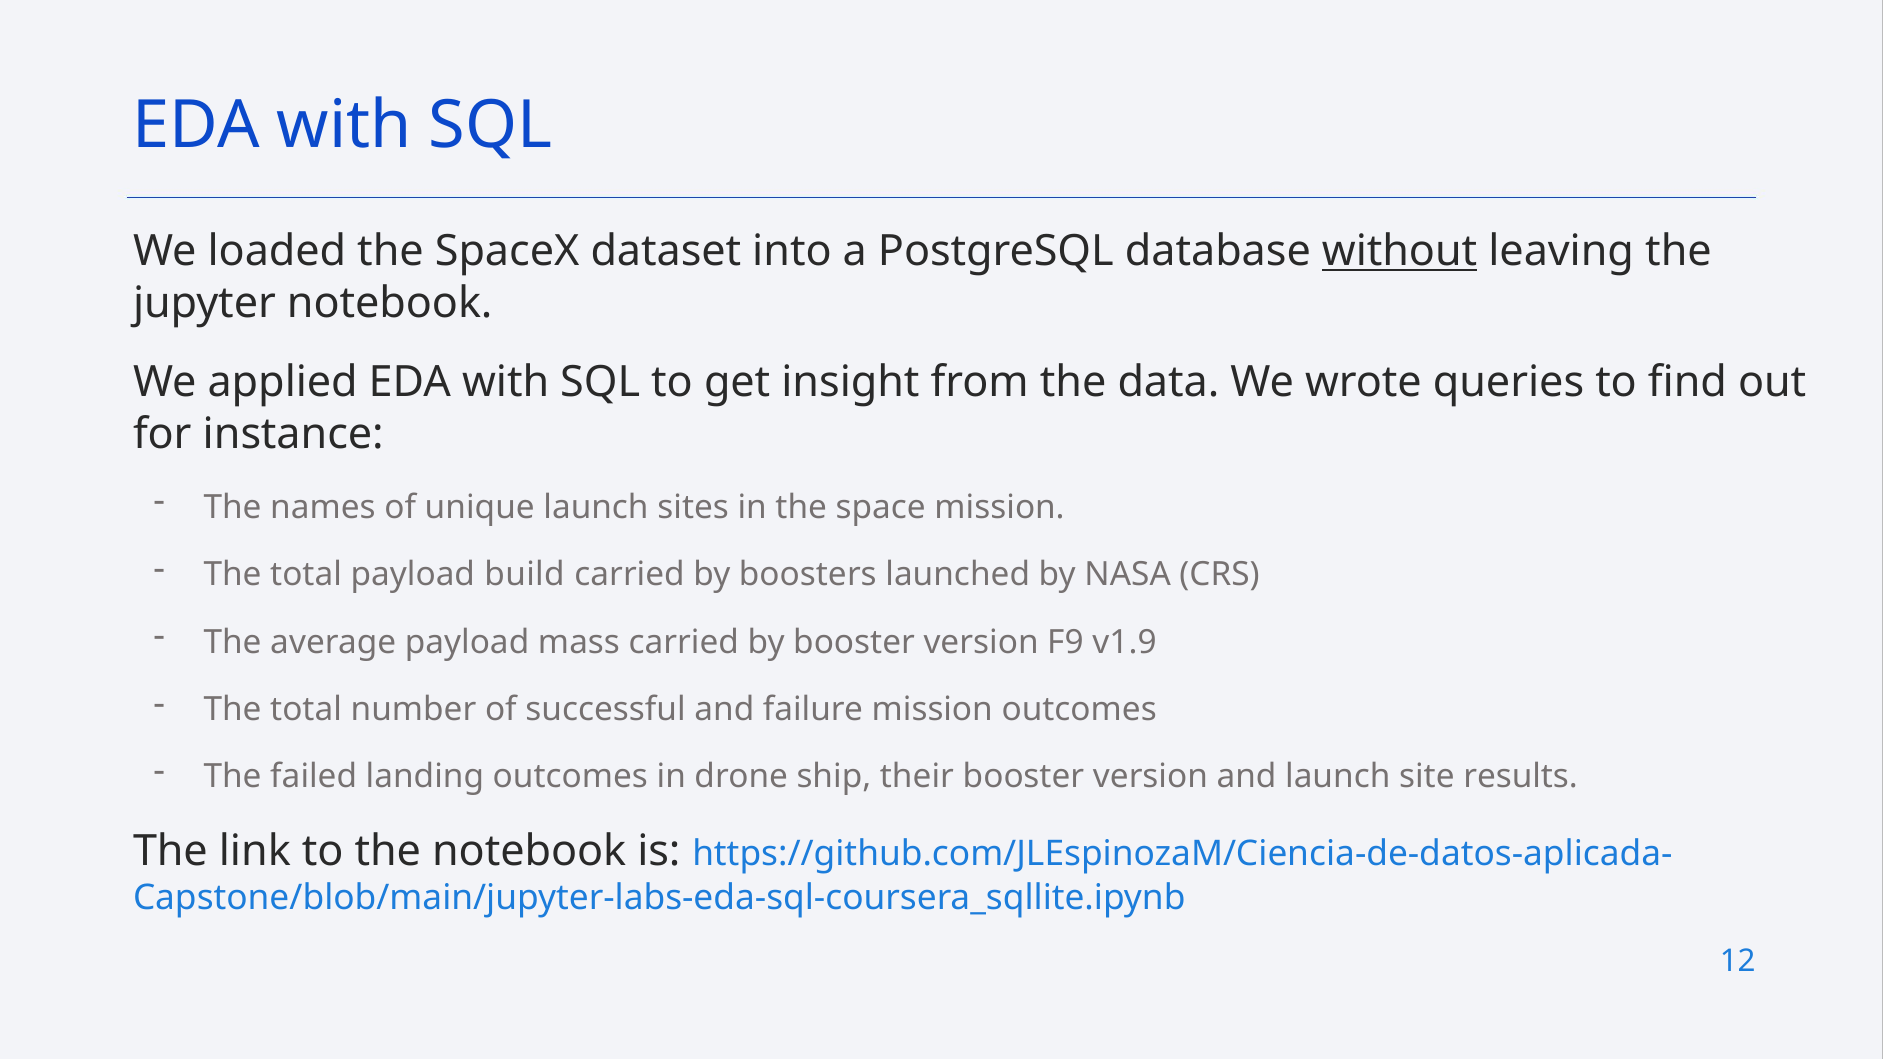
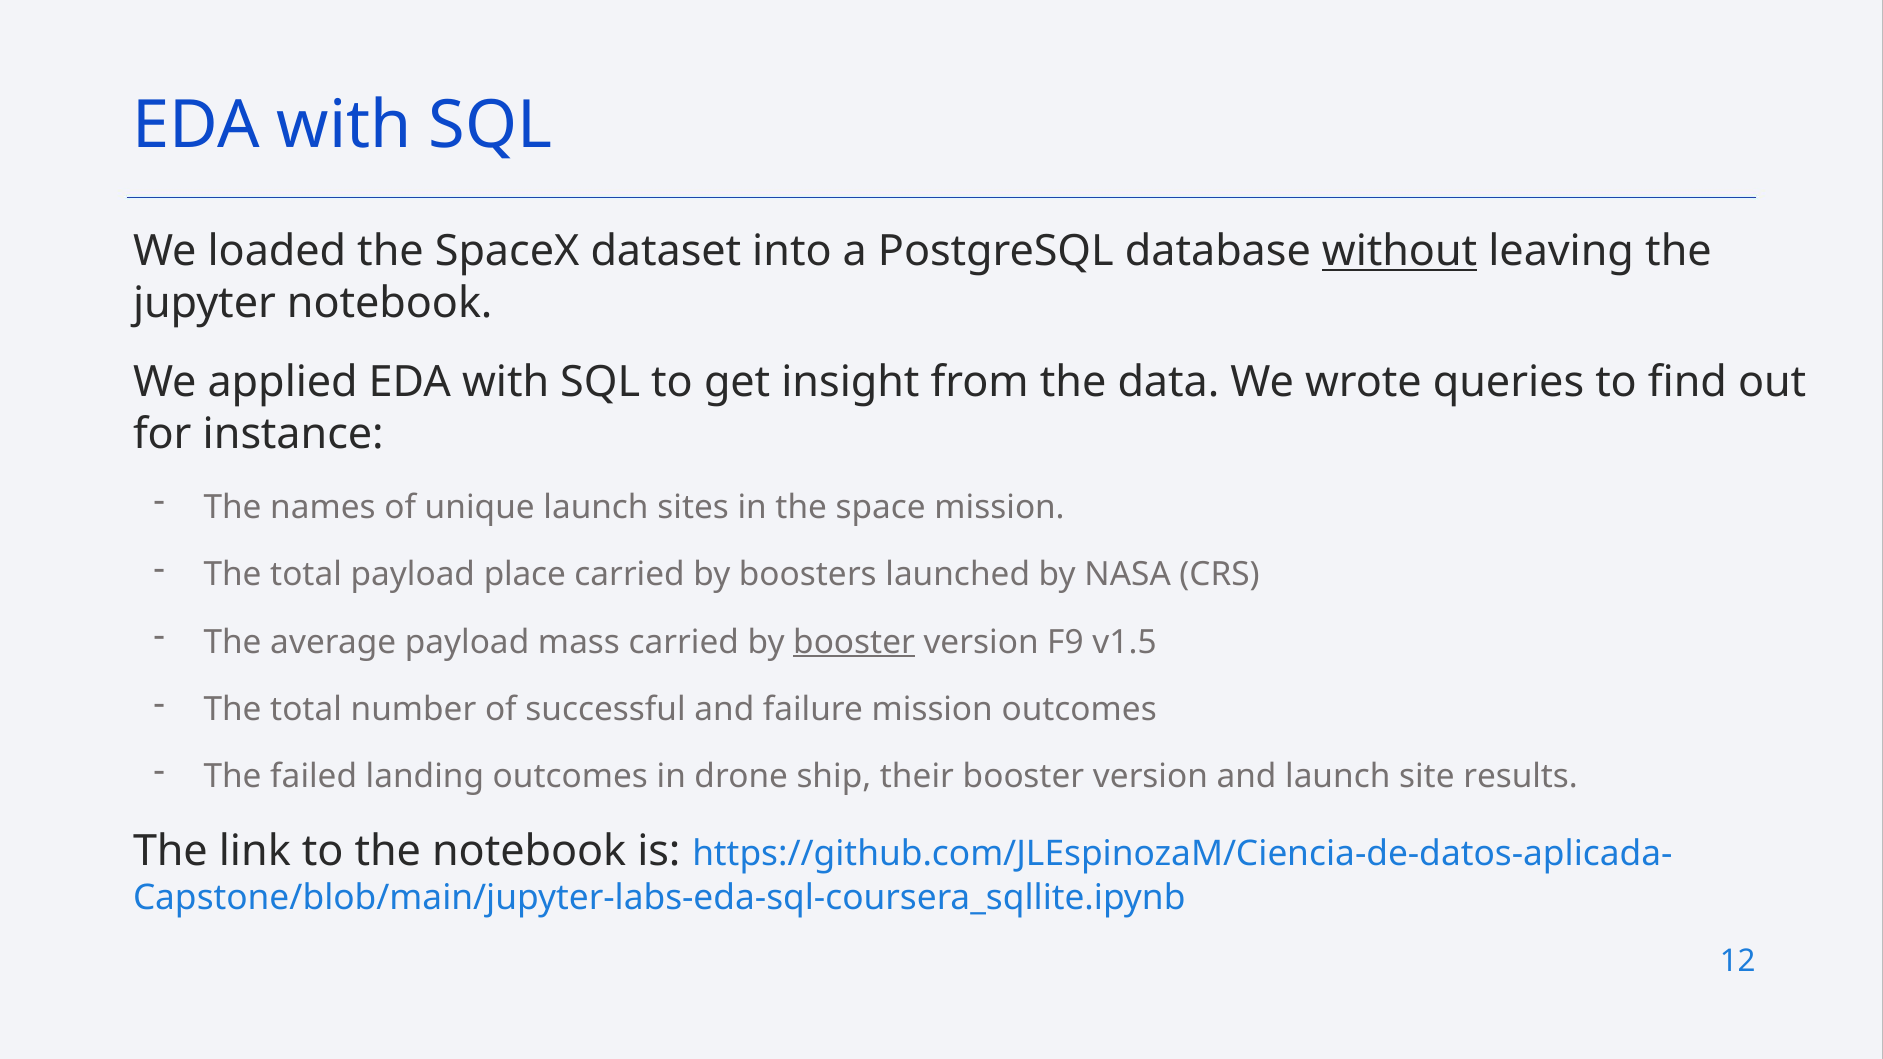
build: build -> place
booster at (854, 642) underline: none -> present
v1.9: v1.9 -> v1.5
